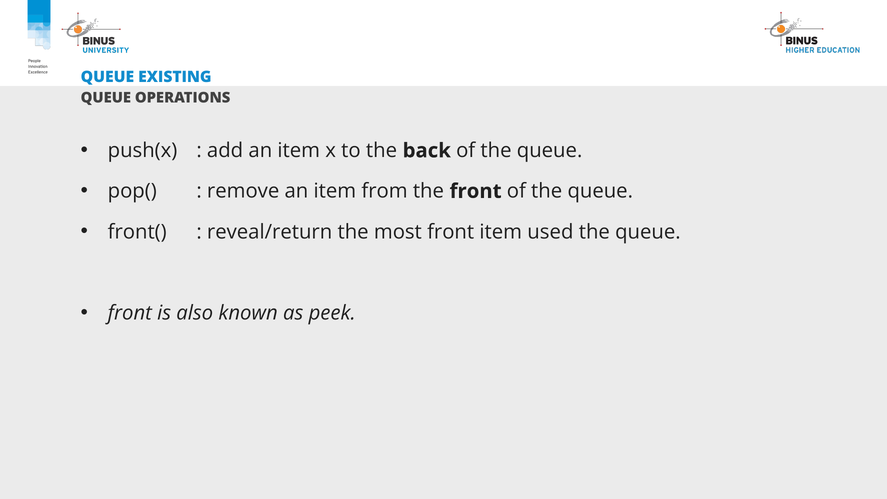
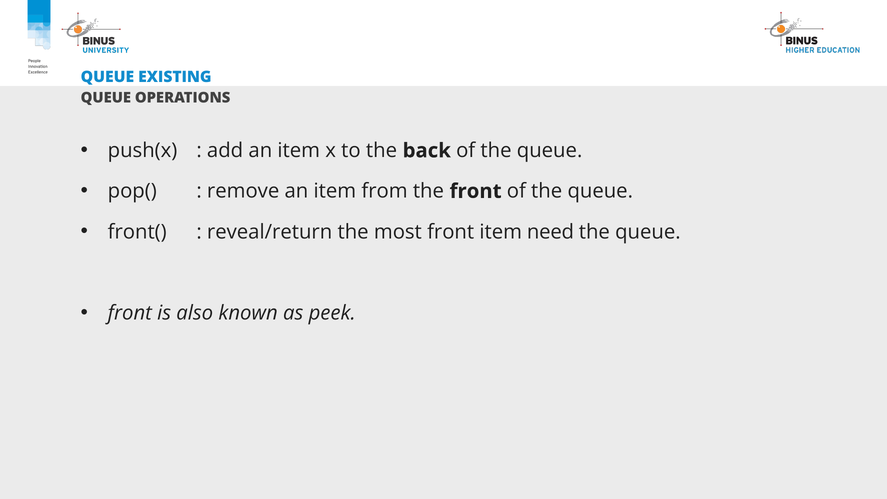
used: used -> need
